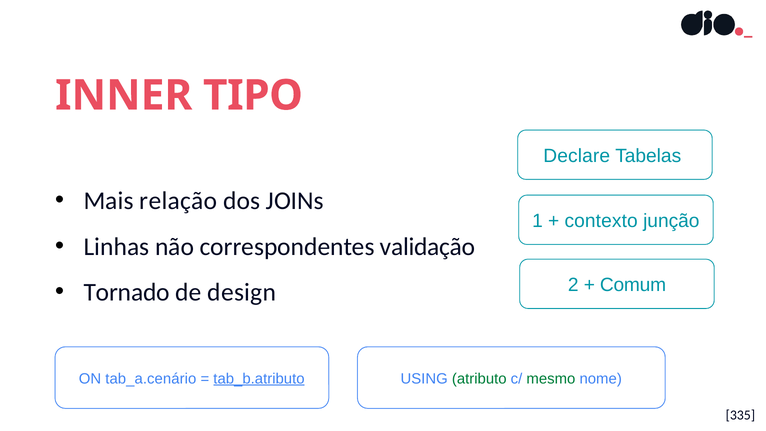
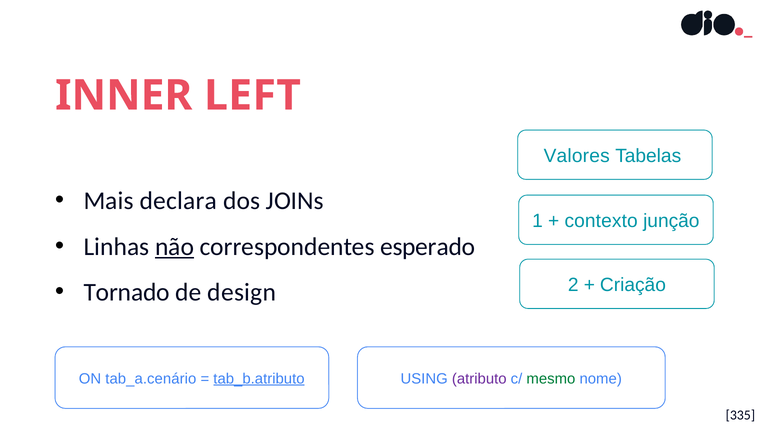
TIPO: TIPO -> LEFT
Declare: Declare -> Valores
relação: relação -> declara
não underline: none -> present
validação: validação -> esperado
Comum: Comum -> Criação
atributo colour: green -> purple
